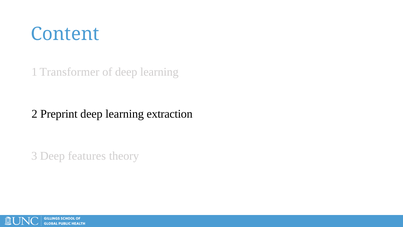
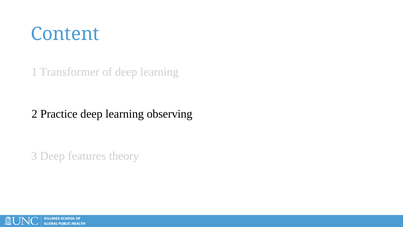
Preprint: Preprint -> Practice
extraction: extraction -> observing
